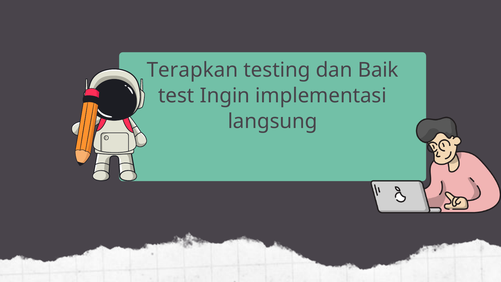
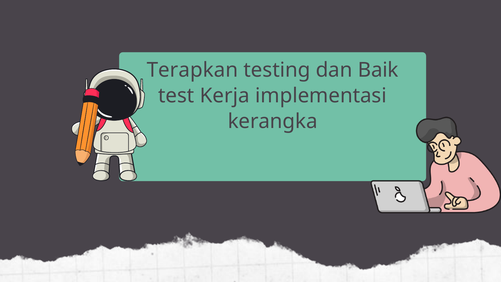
Ingin: Ingin -> Kerja
langsung: langsung -> kerangka
